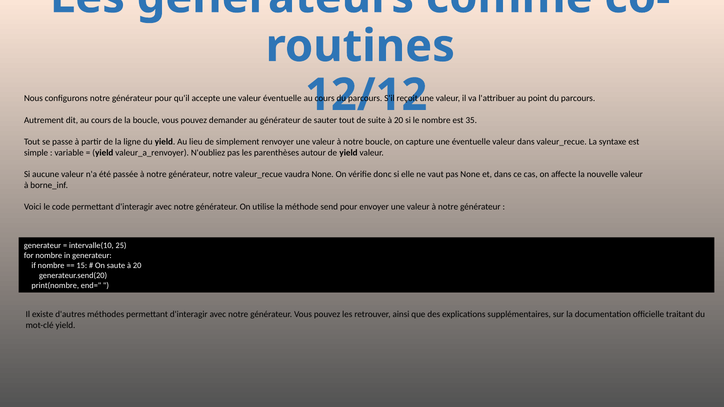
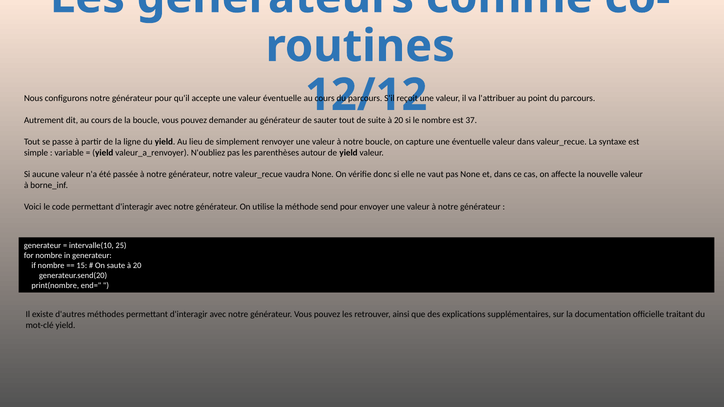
35: 35 -> 37
